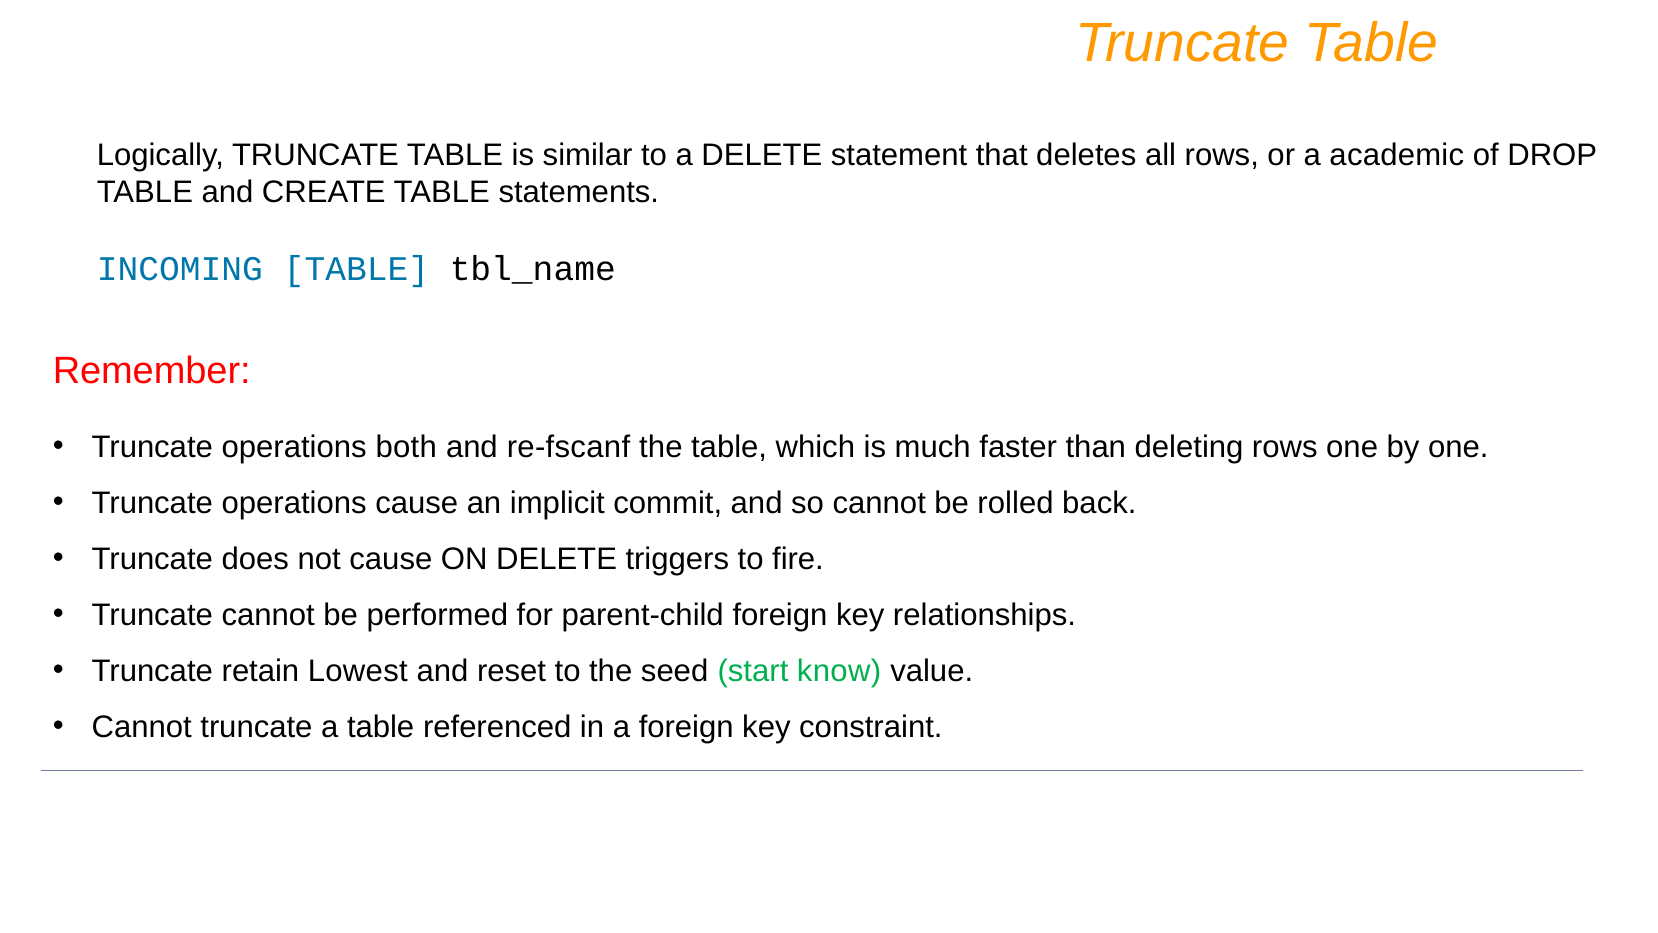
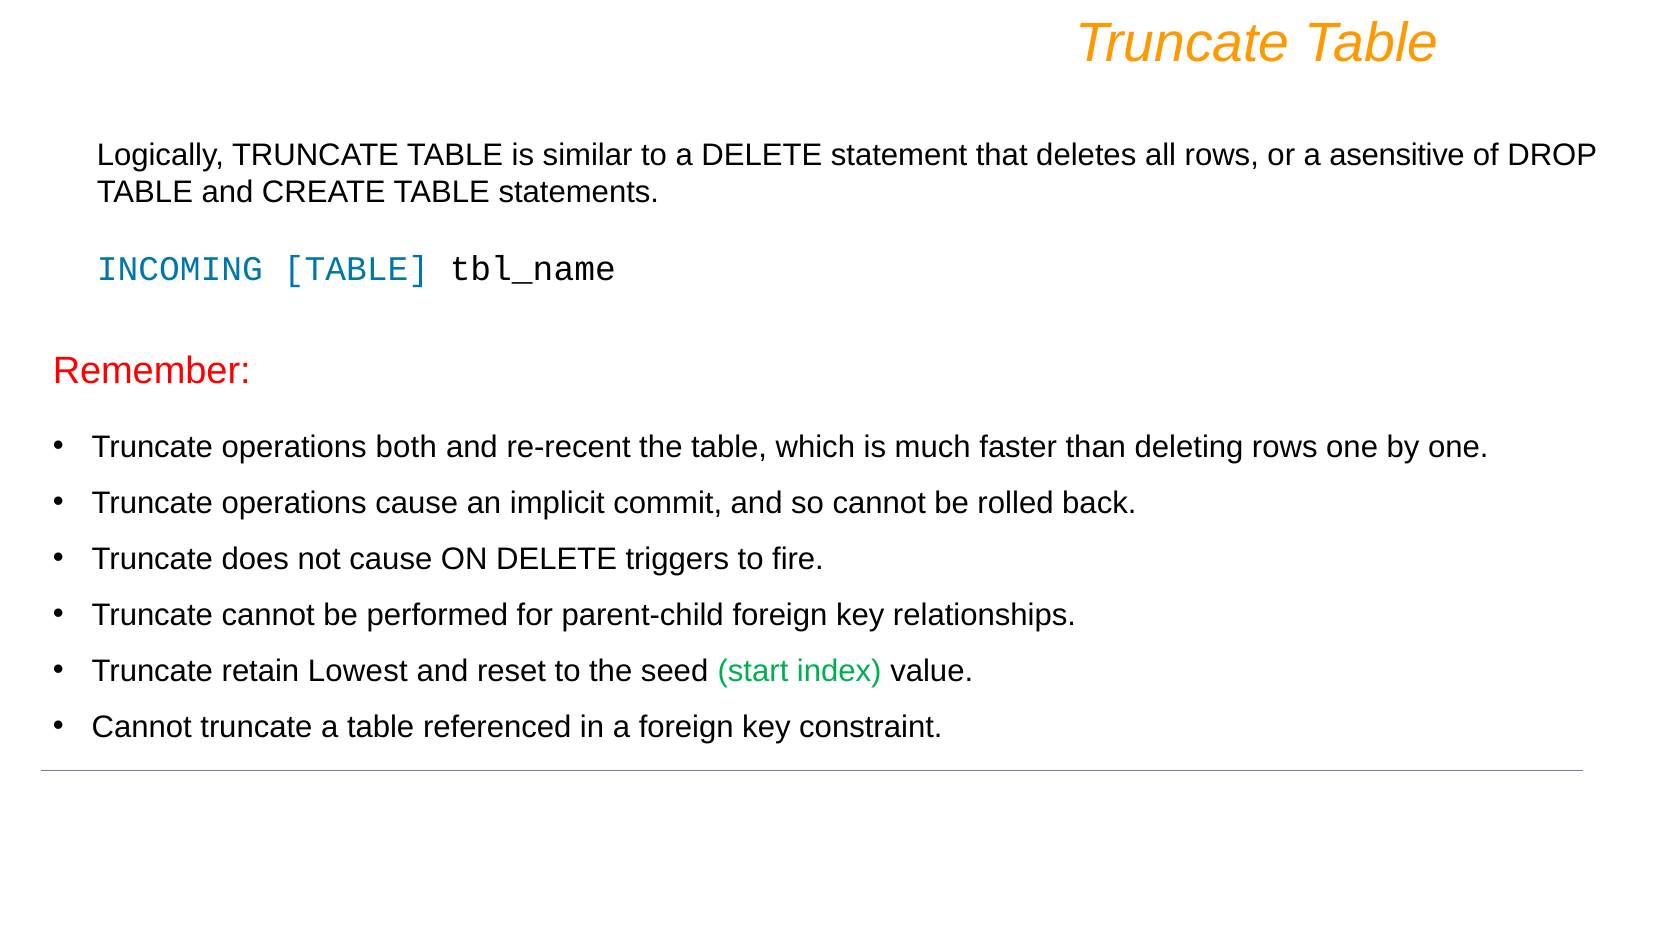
academic: academic -> asensitive
re-fscanf: re-fscanf -> re-recent
know: know -> index
